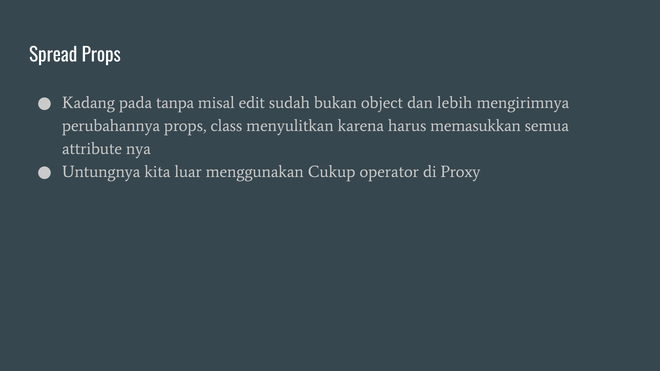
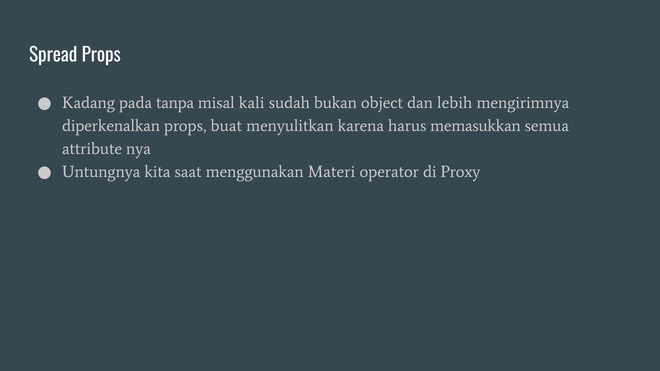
edit: edit -> kali
perubahannya: perubahannya -> diperkenalkan
class: class -> buat
luar: luar -> saat
Cukup: Cukup -> Materi
